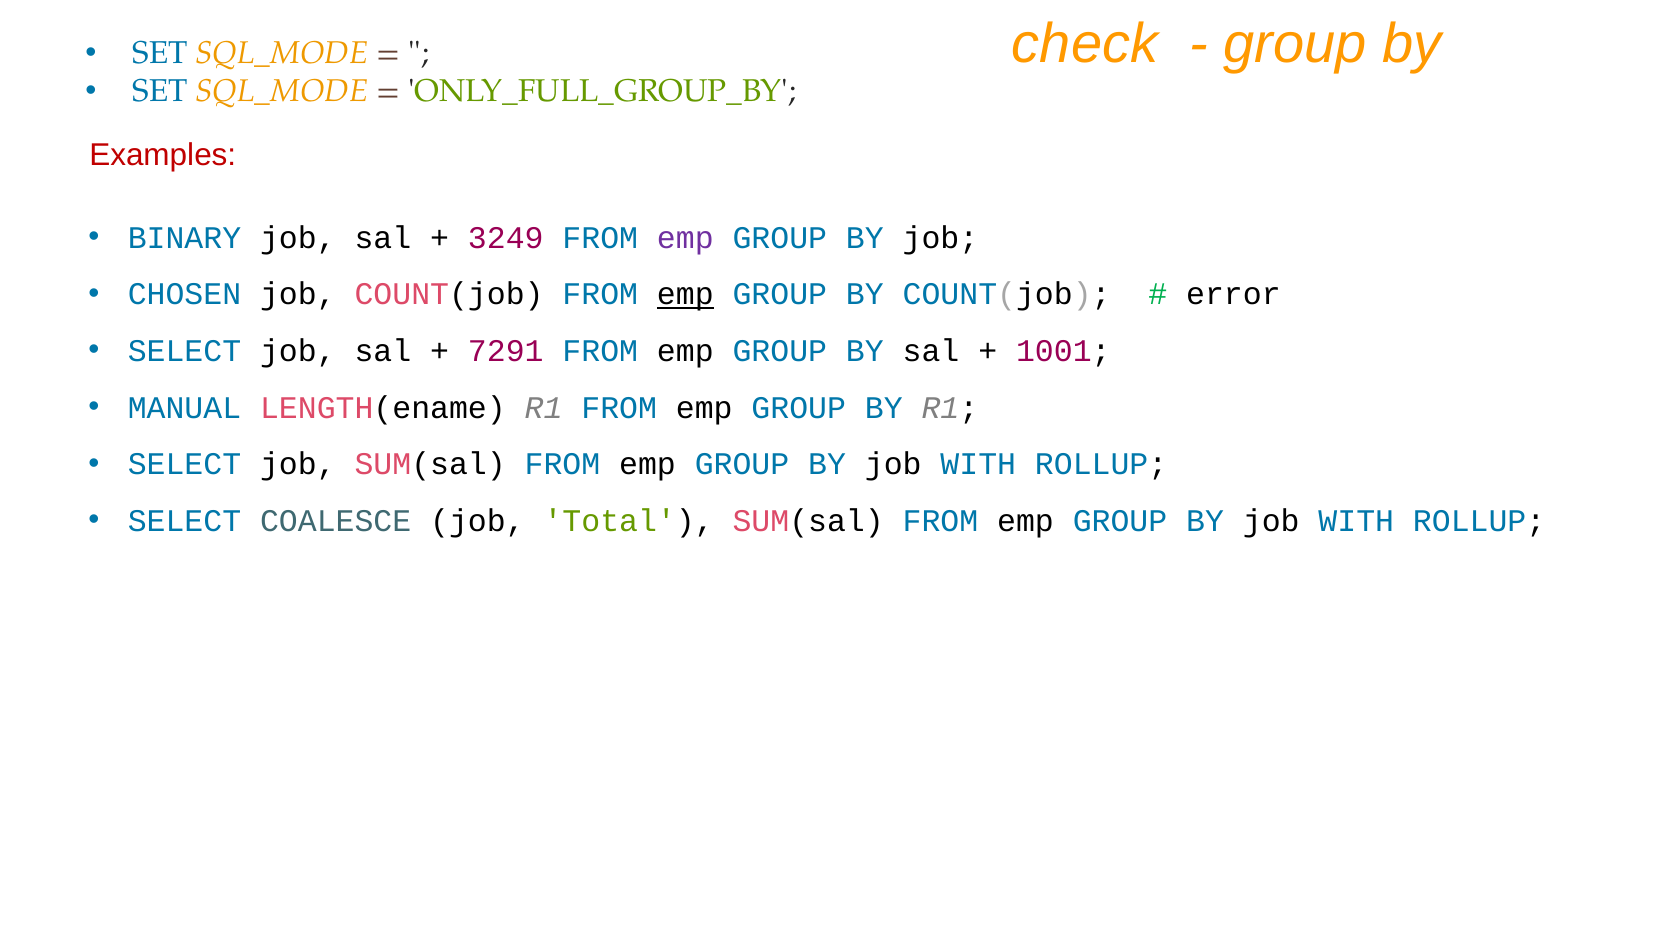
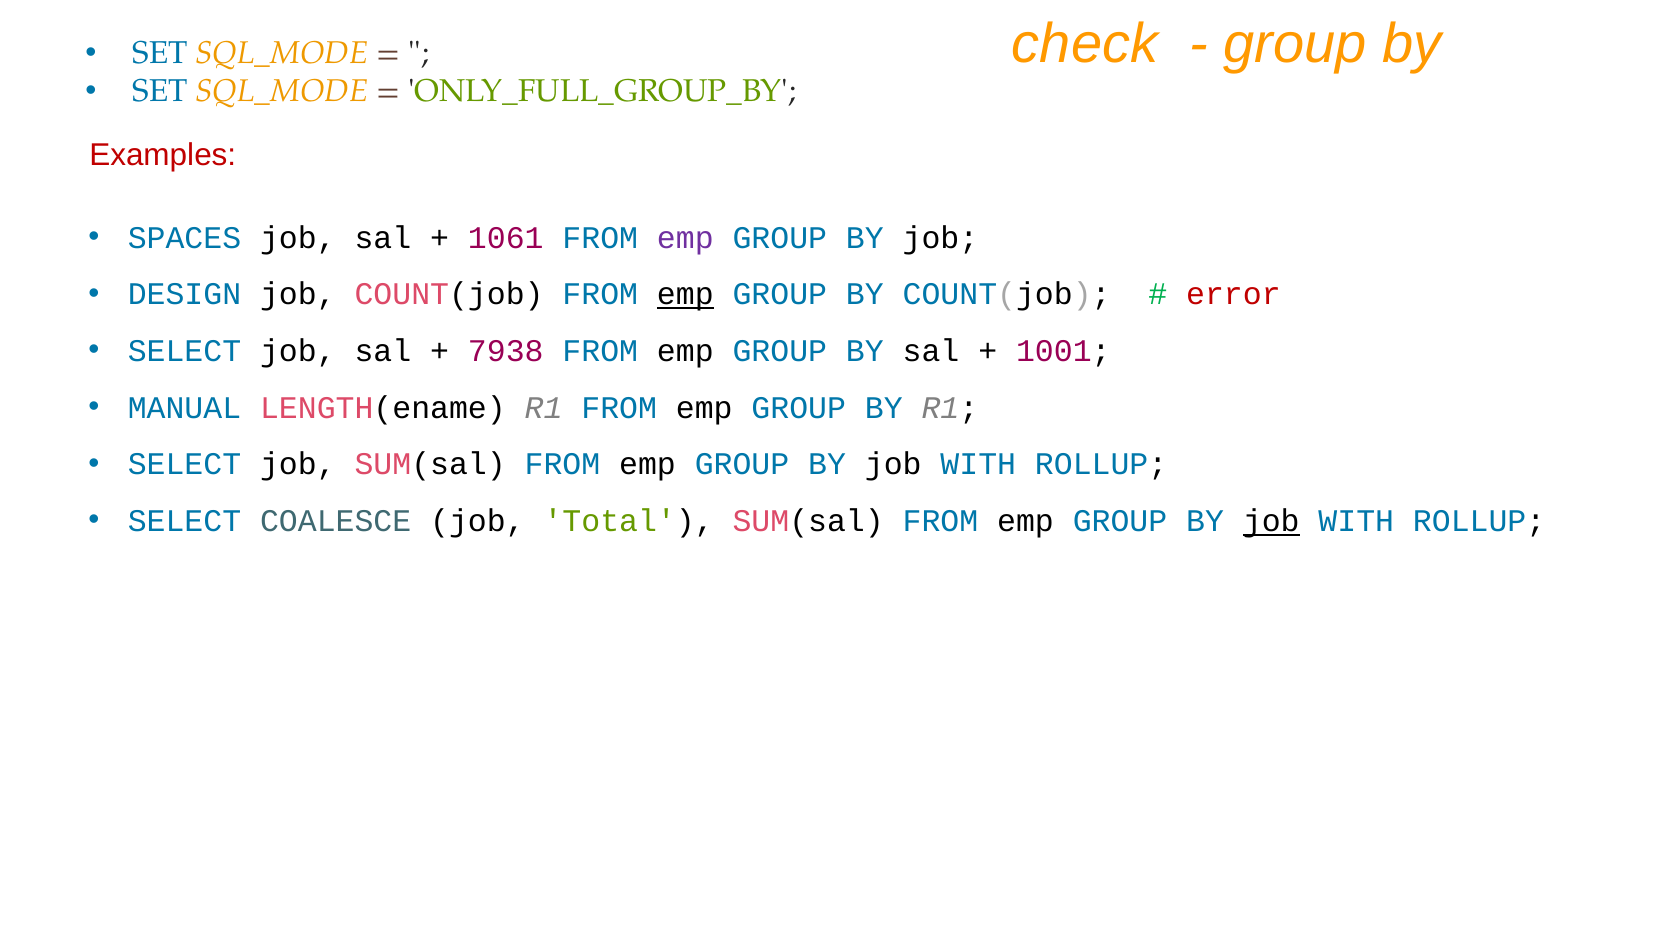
BINARY: BINARY -> SPACES
3249: 3249 -> 1061
CHOSEN: CHOSEN -> DESIGN
error colour: black -> red
7291: 7291 -> 7938
job at (1271, 521) underline: none -> present
